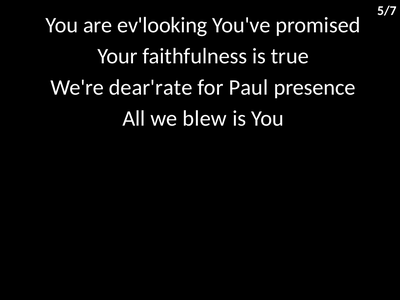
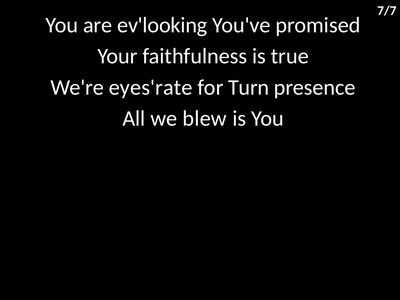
5/7: 5/7 -> 7/7
dear'rate: dear'rate -> eyes'rate
Paul: Paul -> Turn
